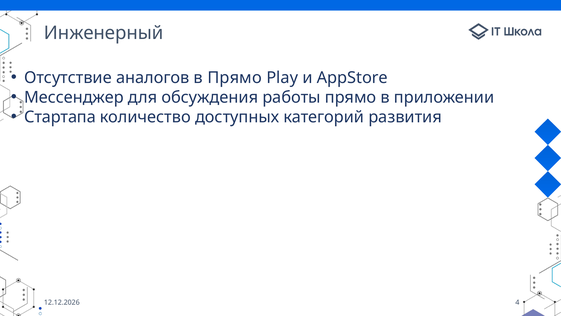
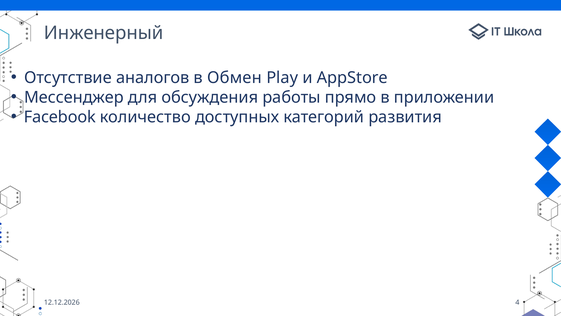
в Прямо: Прямо -> Обмен
Стартапа: Стартапа -> Facebook
